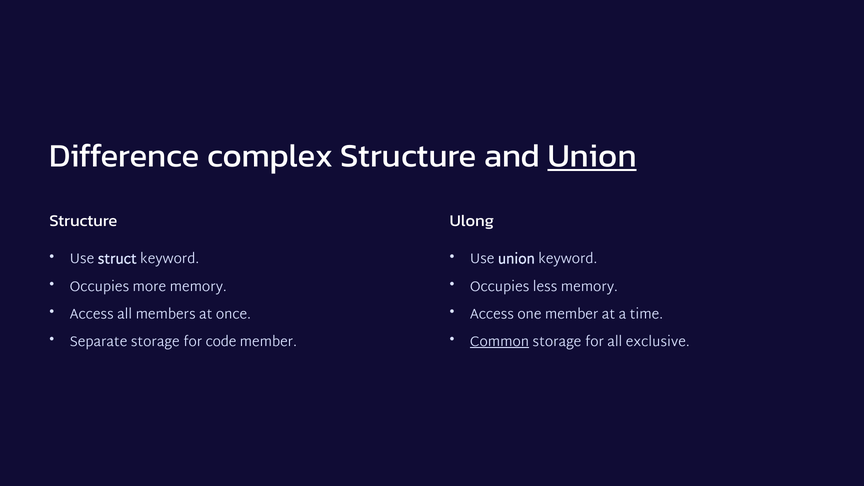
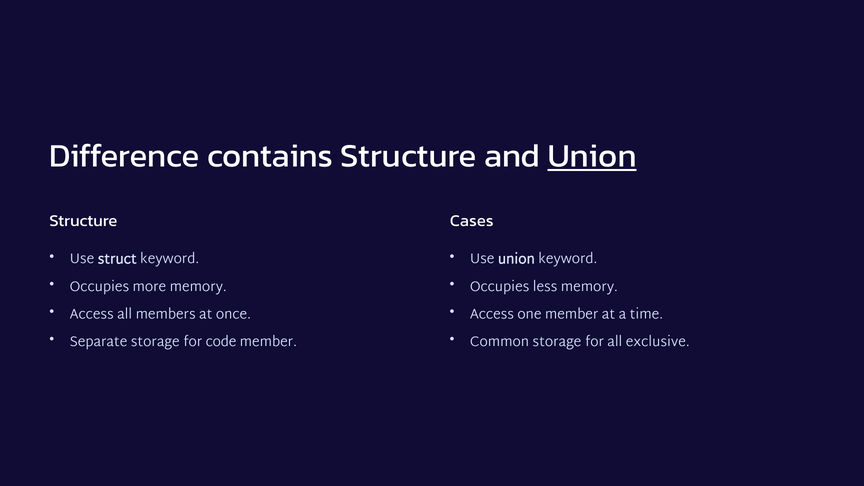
complex: complex -> contains
Ulong: Ulong -> Cases
Common underline: present -> none
